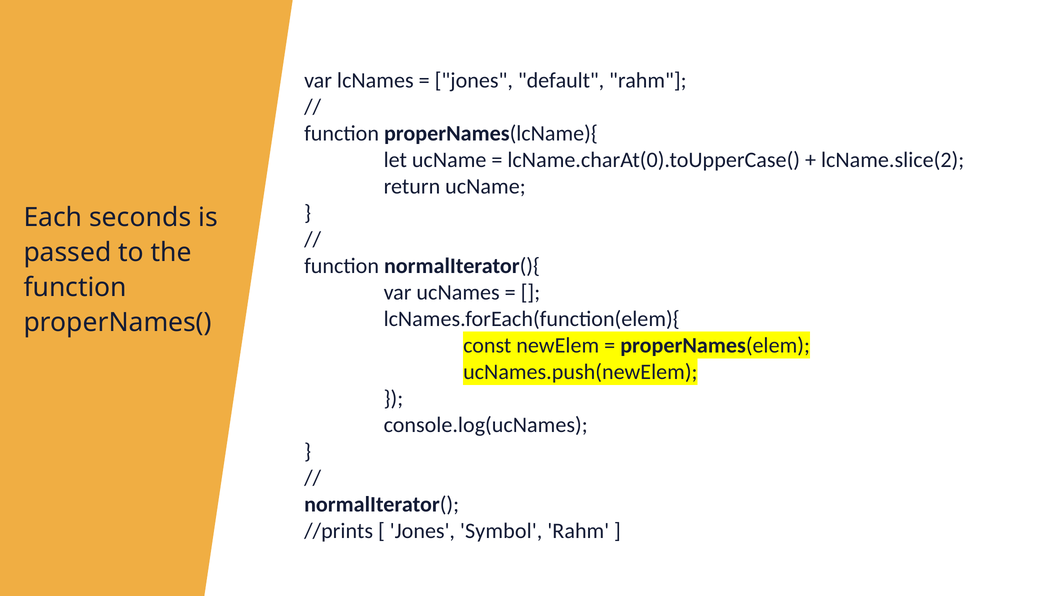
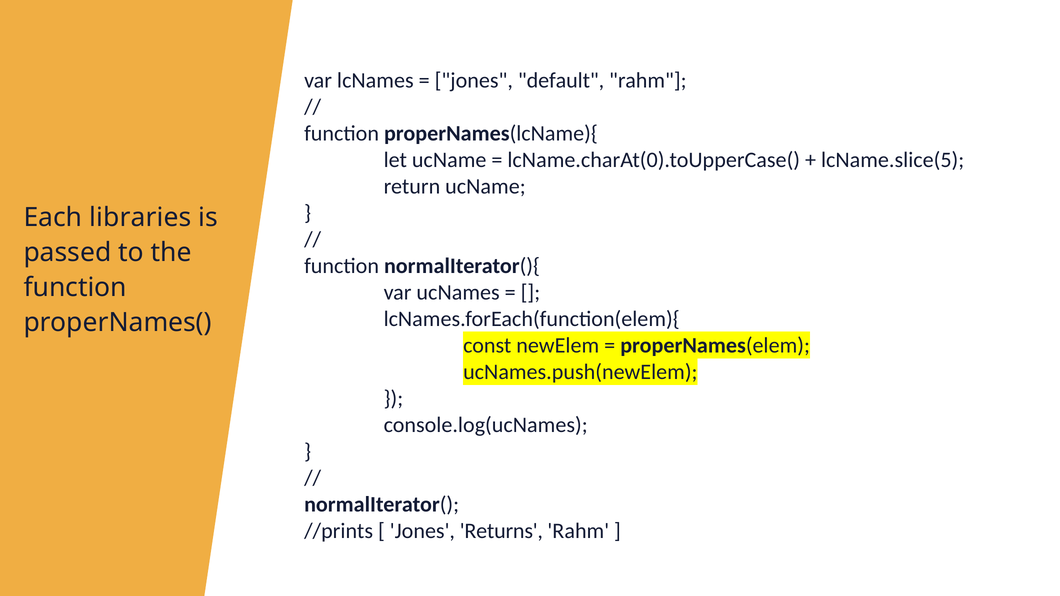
lcName.slice(2: lcName.slice(2 -> lcName.slice(5
seconds: seconds -> libraries
Symbol: Symbol -> Returns
